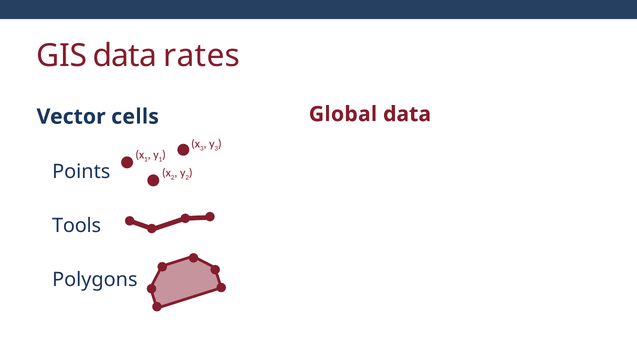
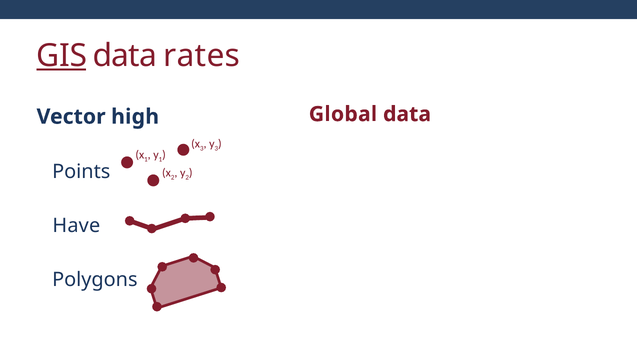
GIS underline: none -> present
Vector cells: cells -> high
Tools: Tools -> Have
